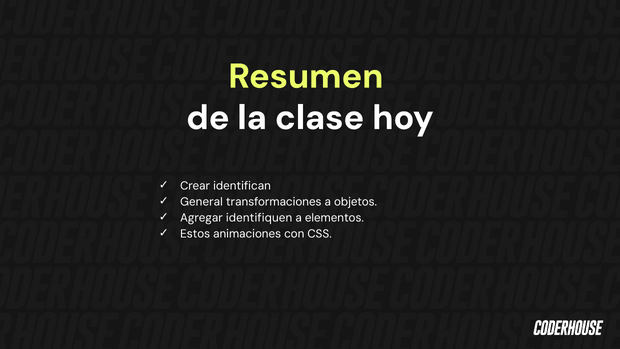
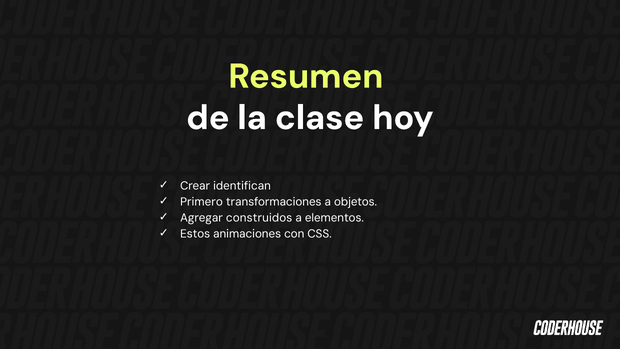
General: General -> Primero
identifiquen: identifiquen -> construidos
